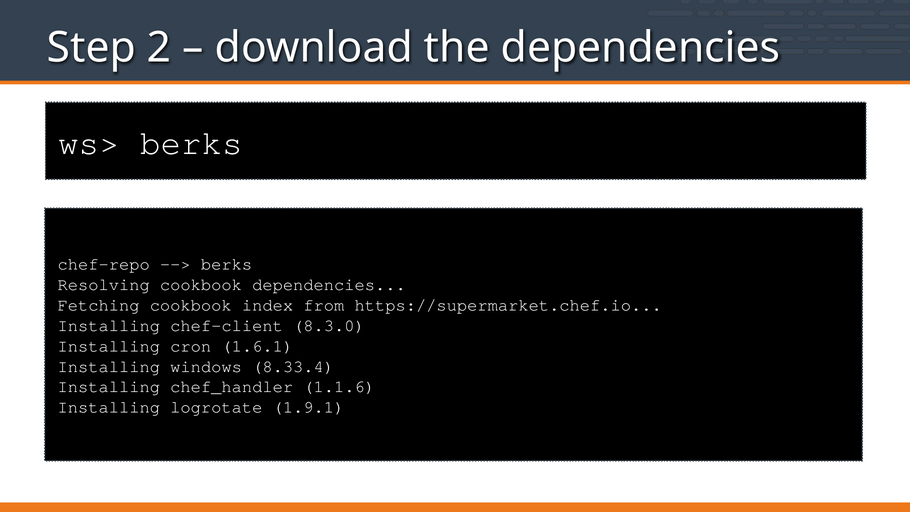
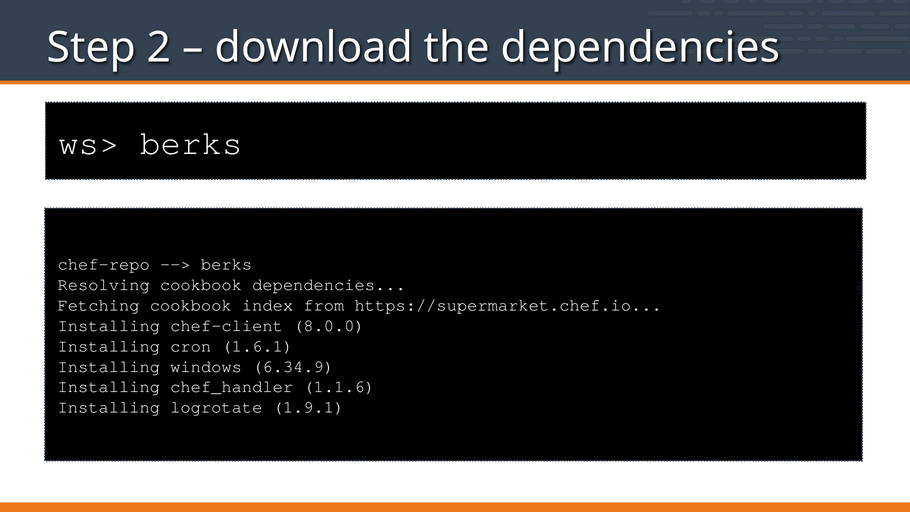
8.3.0: 8.3.0 -> 8.0.0
8.33.4: 8.33.4 -> 6.34.9
